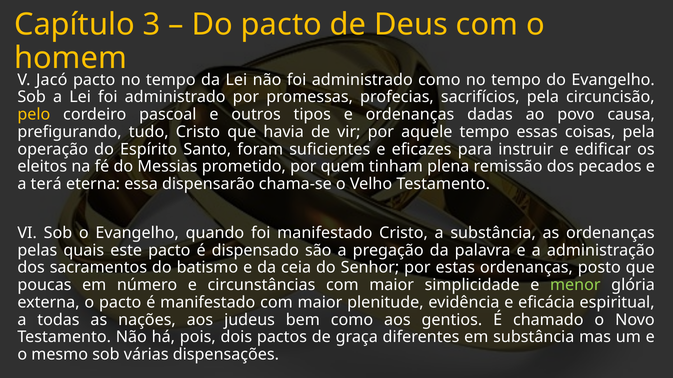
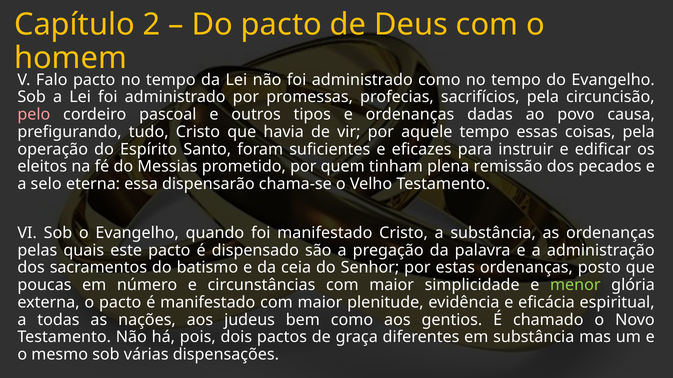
3: 3 -> 2
Jacó: Jacó -> Falo
pelo colour: yellow -> pink
terá: terá -> selo
